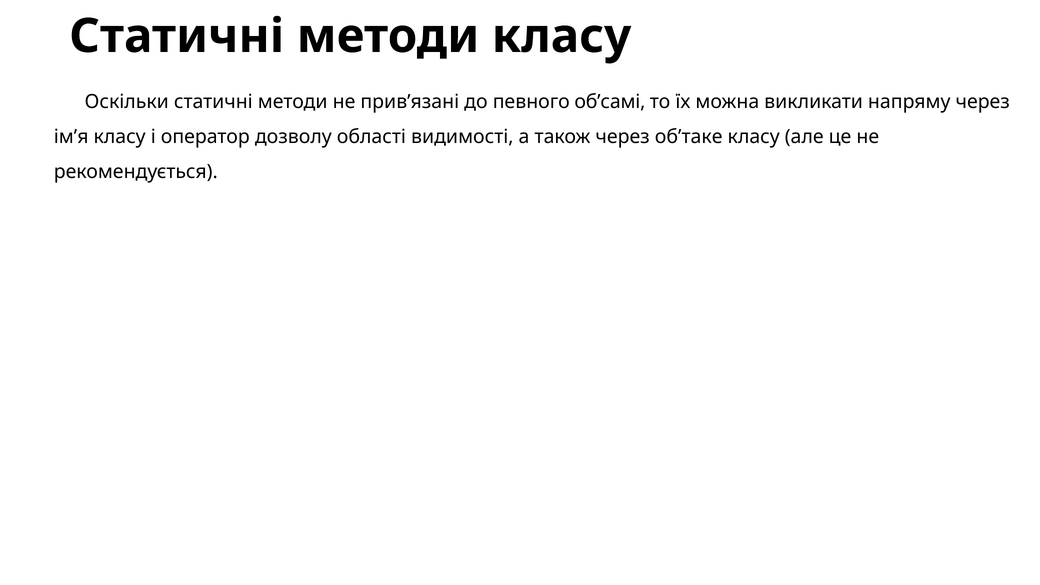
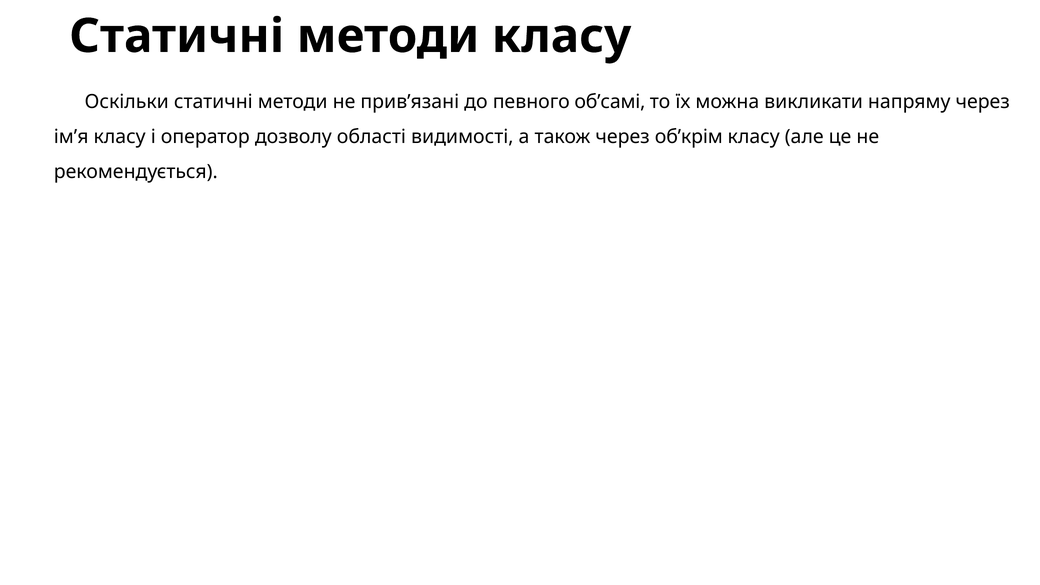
об’таке: об’таке -> об’крім
